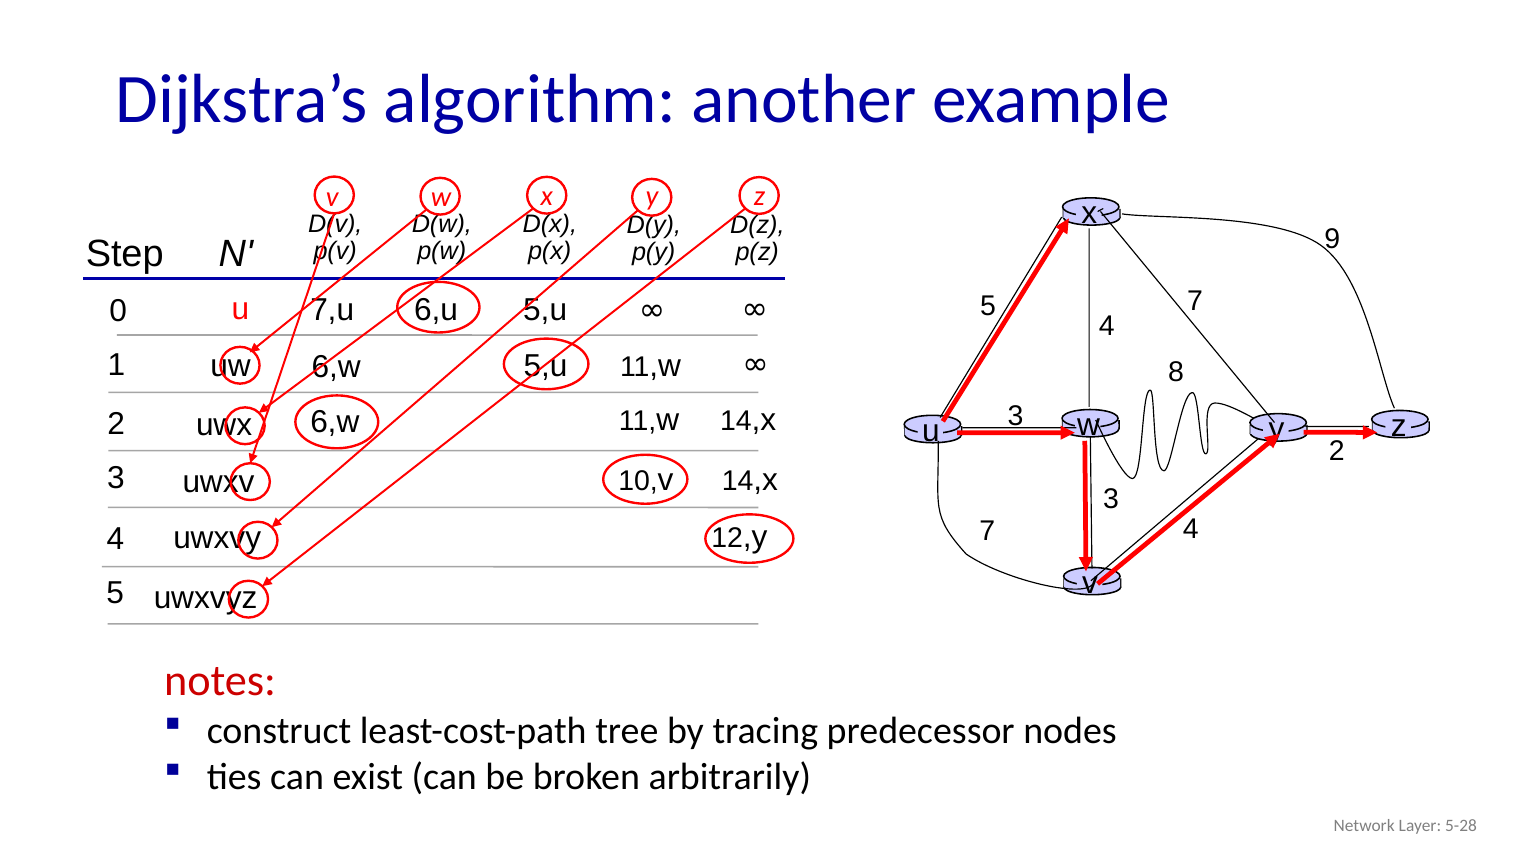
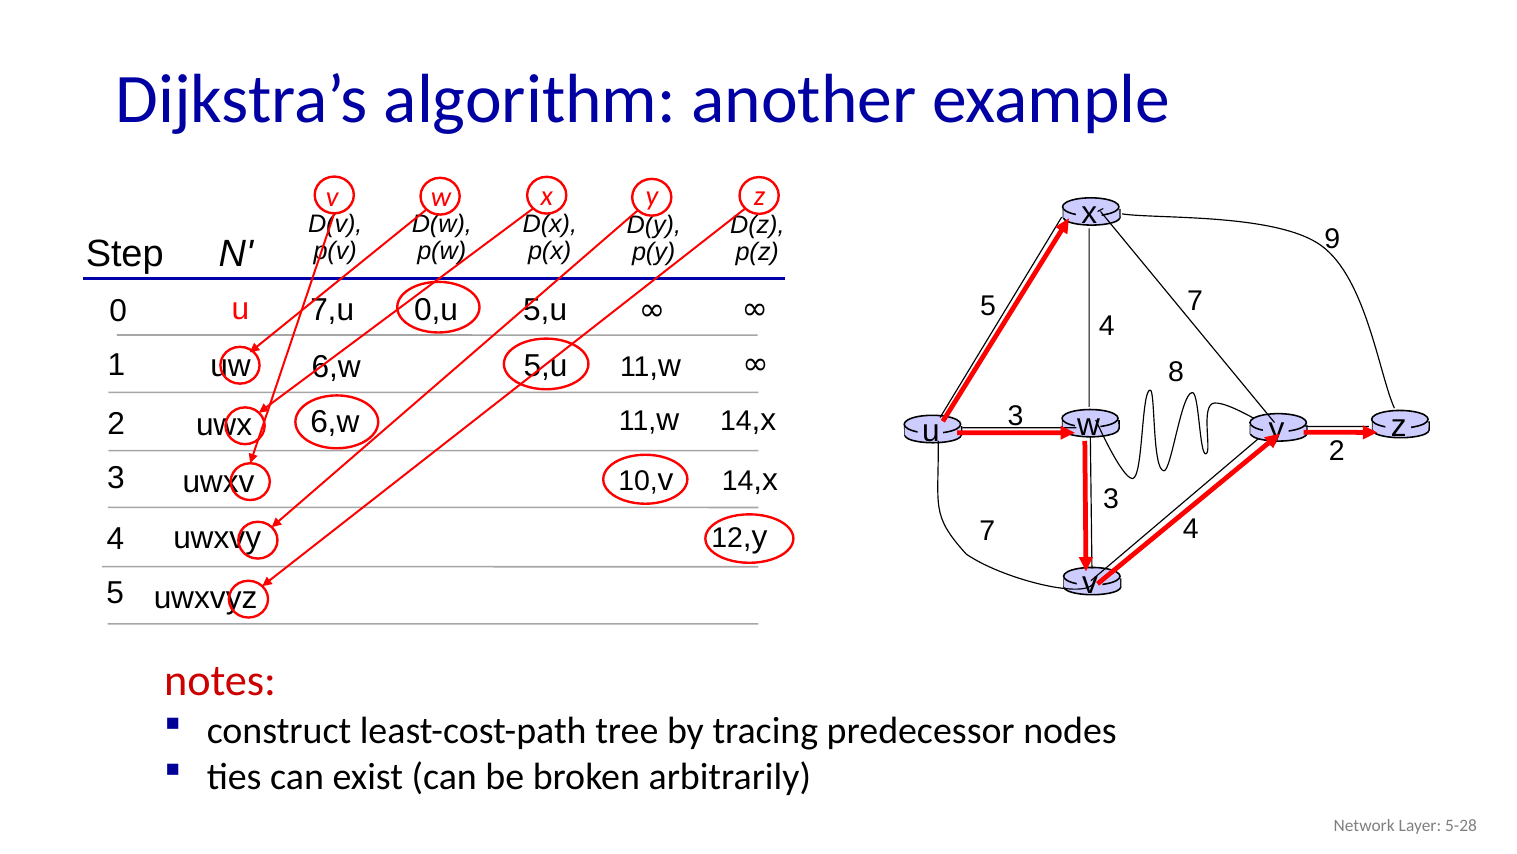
6,u: 6,u -> 0,u
